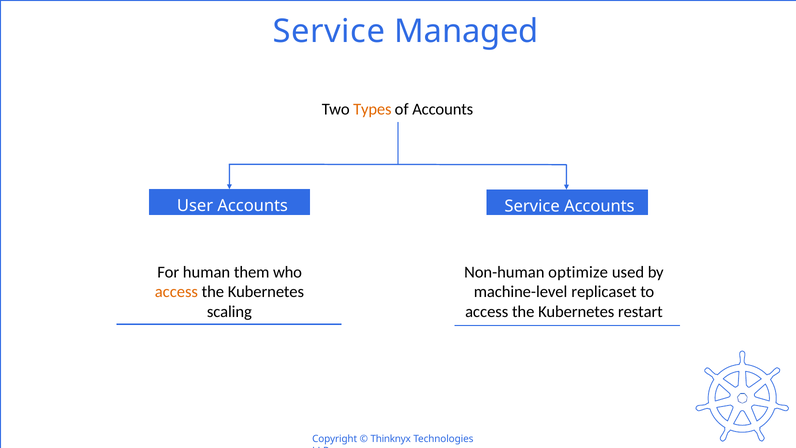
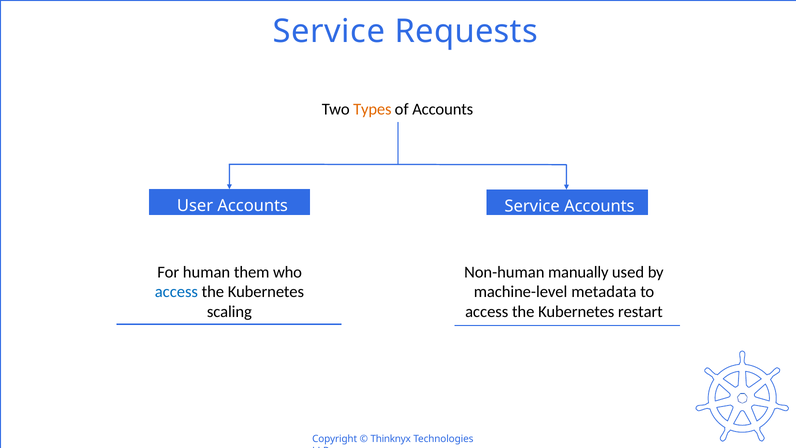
Managed: Managed -> Requests
optimize: optimize -> manually
access at (176, 292) colour: orange -> blue
replicaset: replicaset -> metadata
